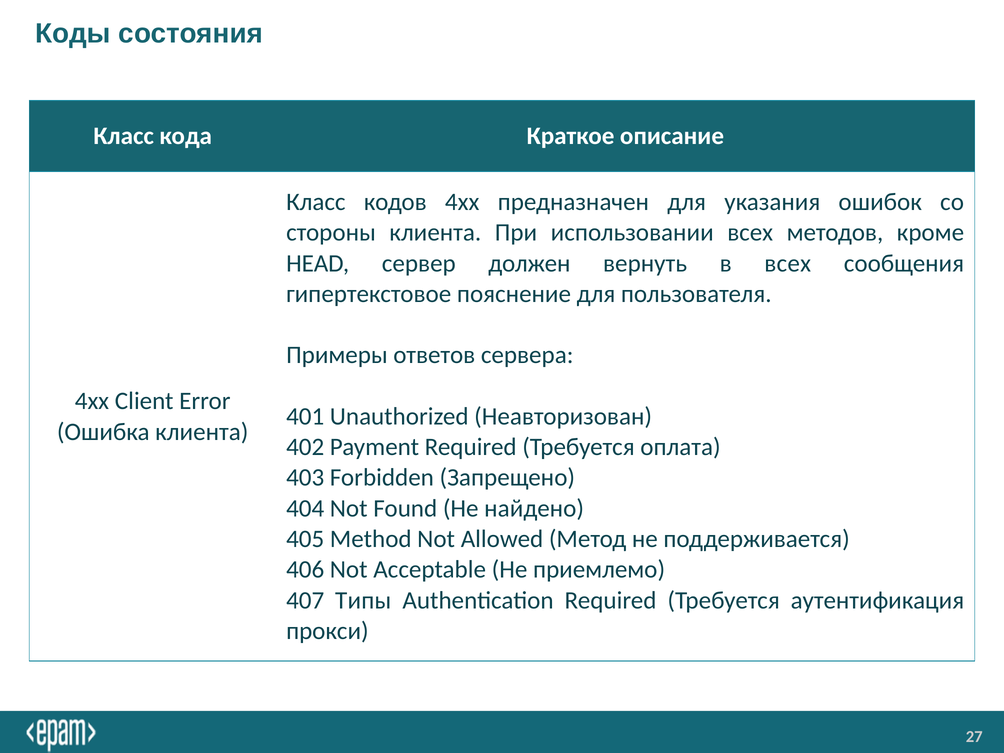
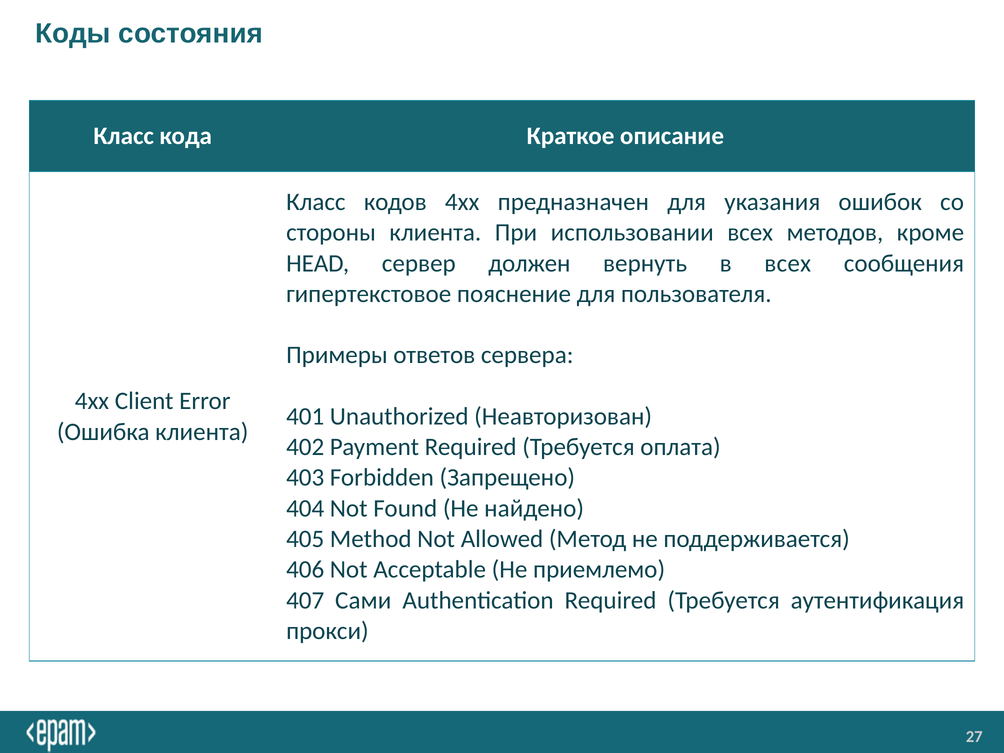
Типы: Типы -> Сами
